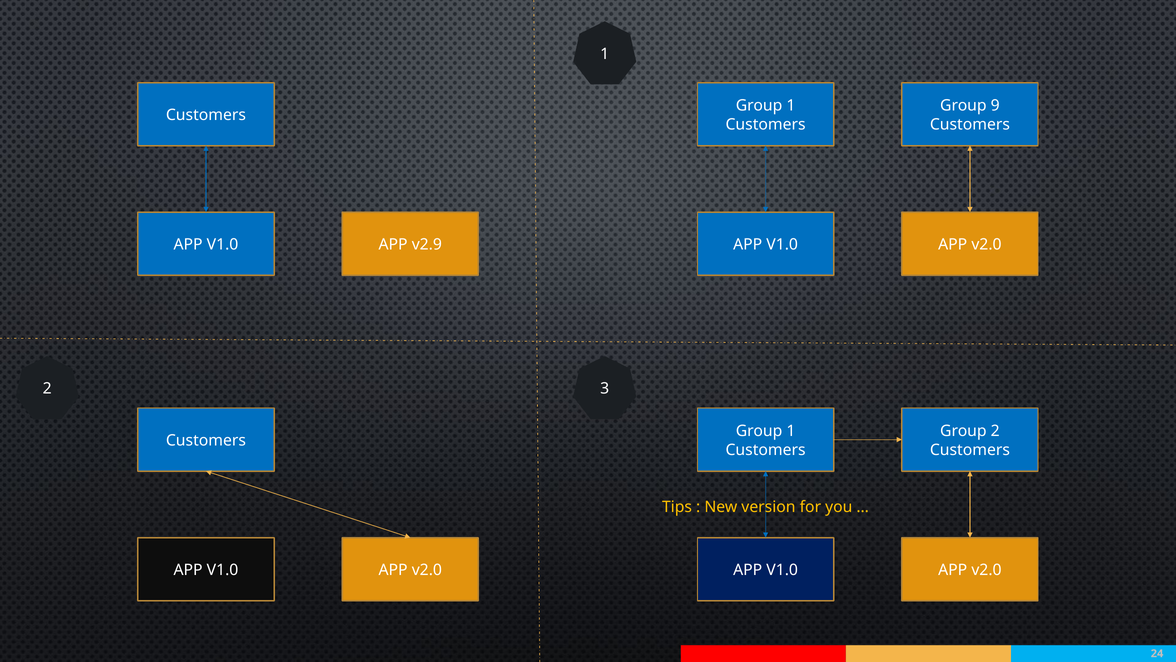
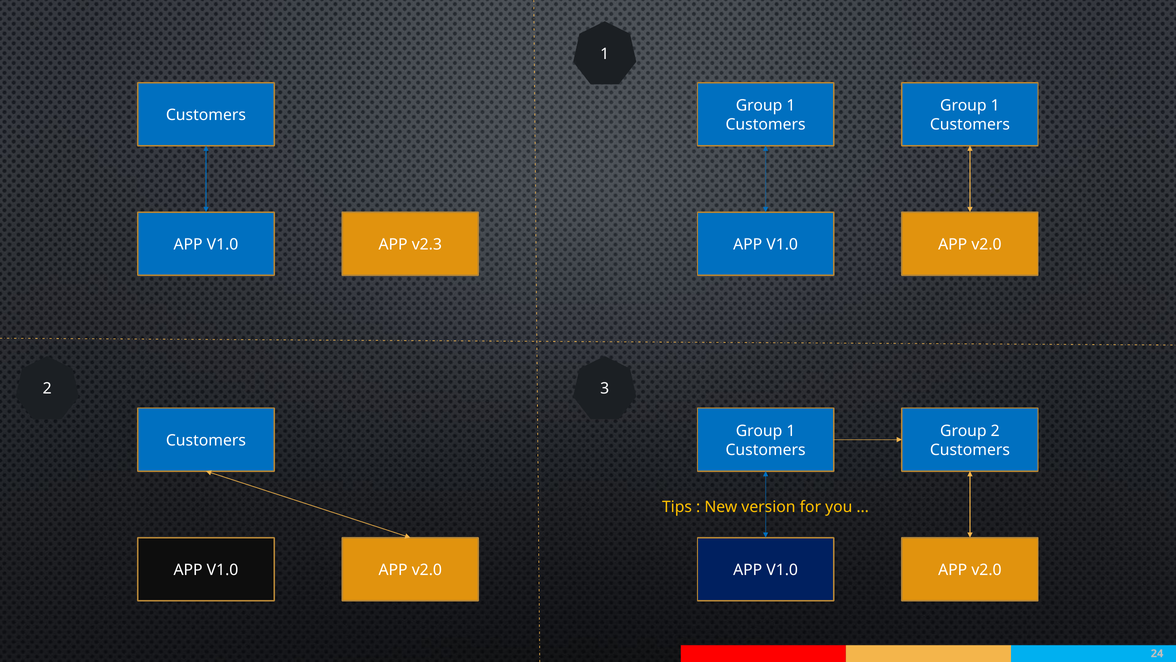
9 at (995, 106): 9 -> 1
v2.9: v2.9 -> v2.3
